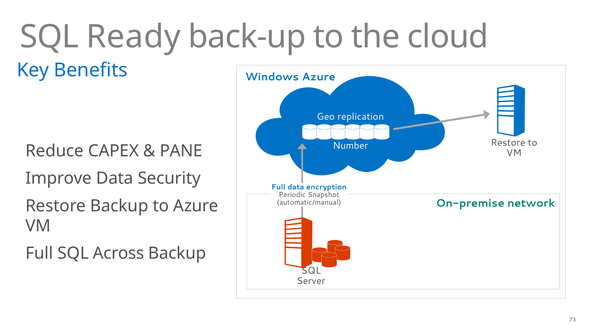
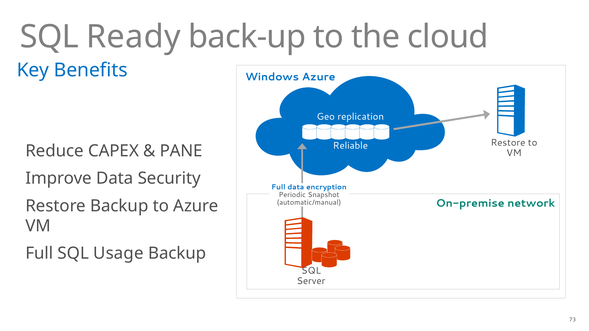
Number: Number -> Reliable
Across: Across -> Usage
